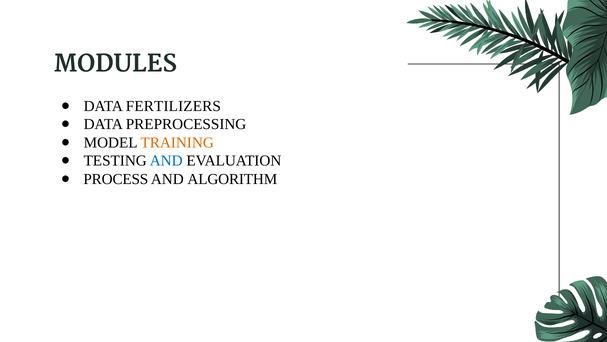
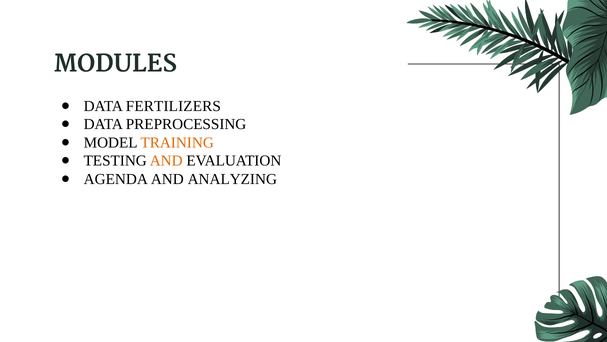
AND at (166, 161) colour: blue -> orange
PROCESS: PROCESS -> AGENDA
ALGORITHM: ALGORITHM -> ANALYZING
